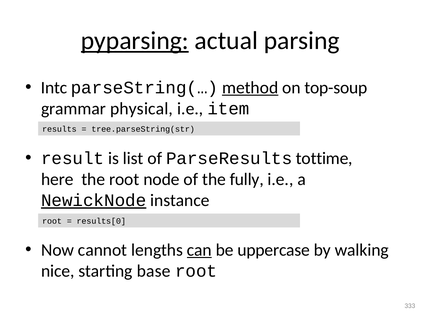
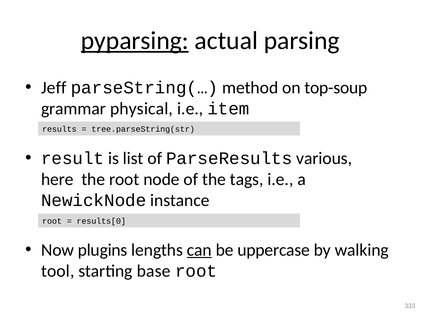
Intc: Intc -> Jeff
method underline: present -> none
tottime: tottime -> various
fully: fully -> tags
NewickNode underline: present -> none
cannot: cannot -> plugins
nice: nice -> tool
